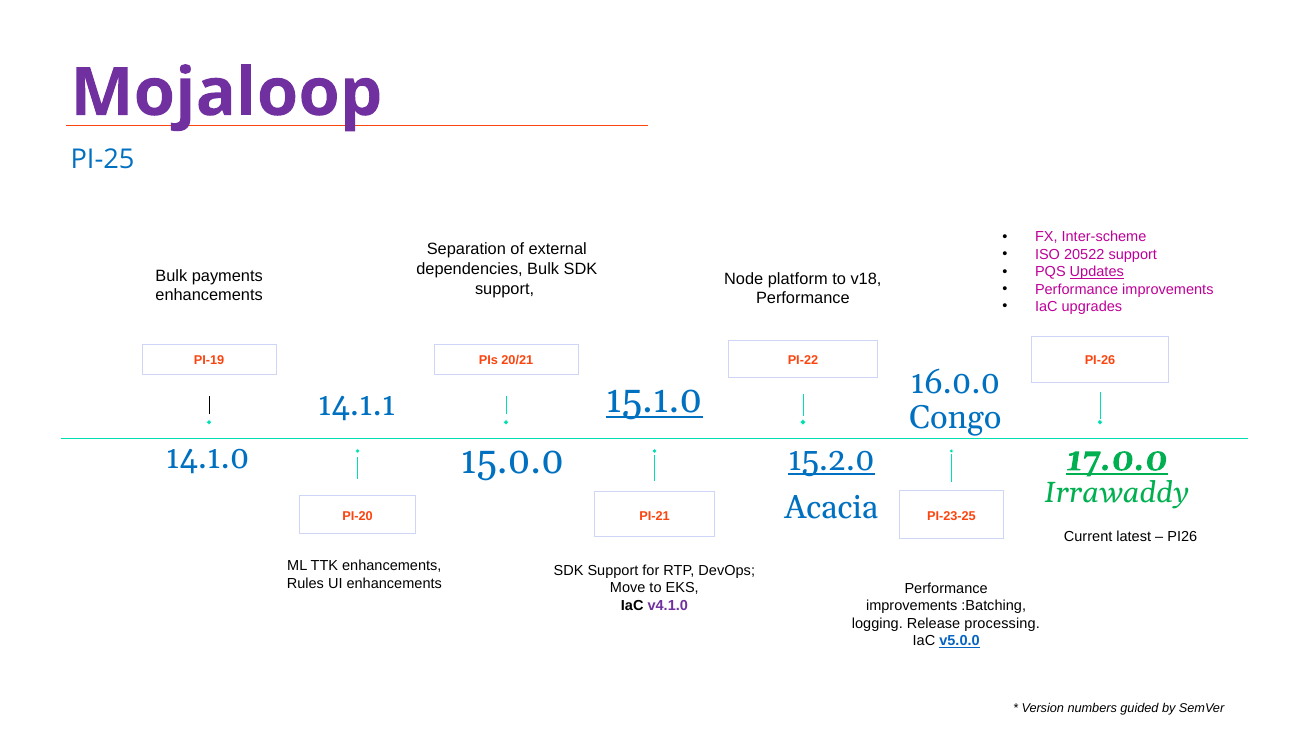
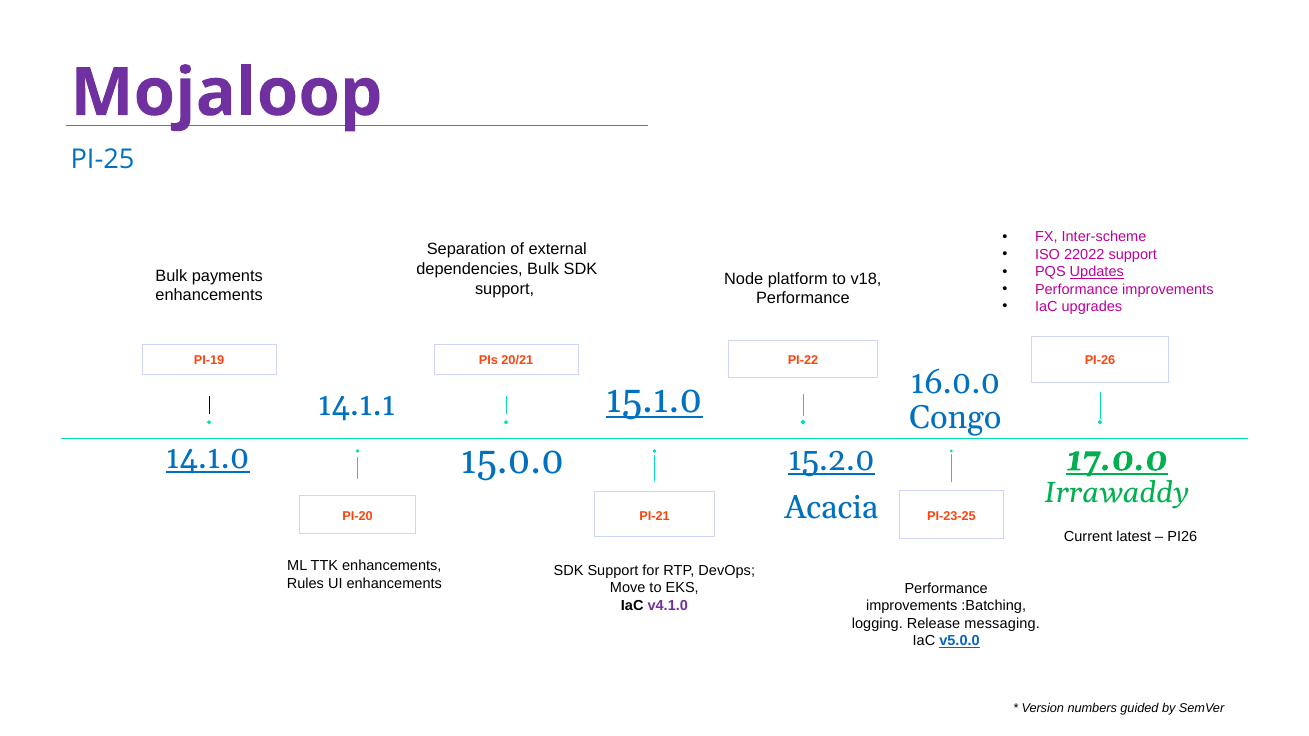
20522: 20522 -> 22022
14.1.0 underline: none -> present
processing: processing -> messaging
